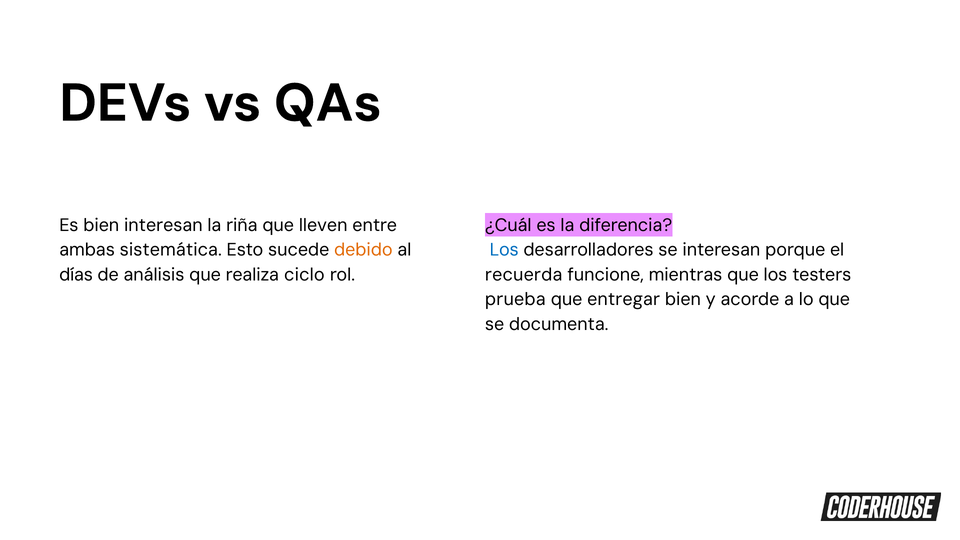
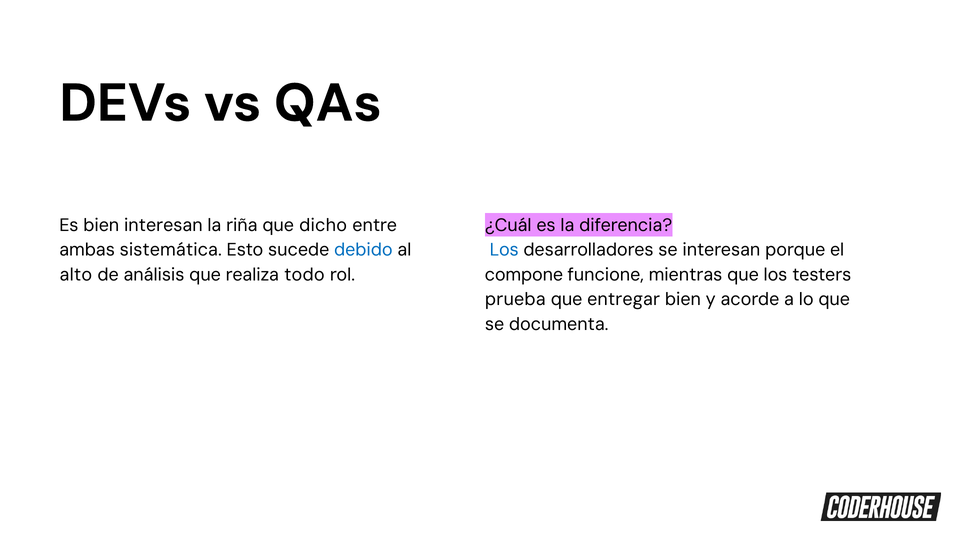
lleven: lleven -> dicho
debido colour: orange -> blue
días: días -> alto
ciclo: ciclo -> todo
recuerda: recuerda -> compone
